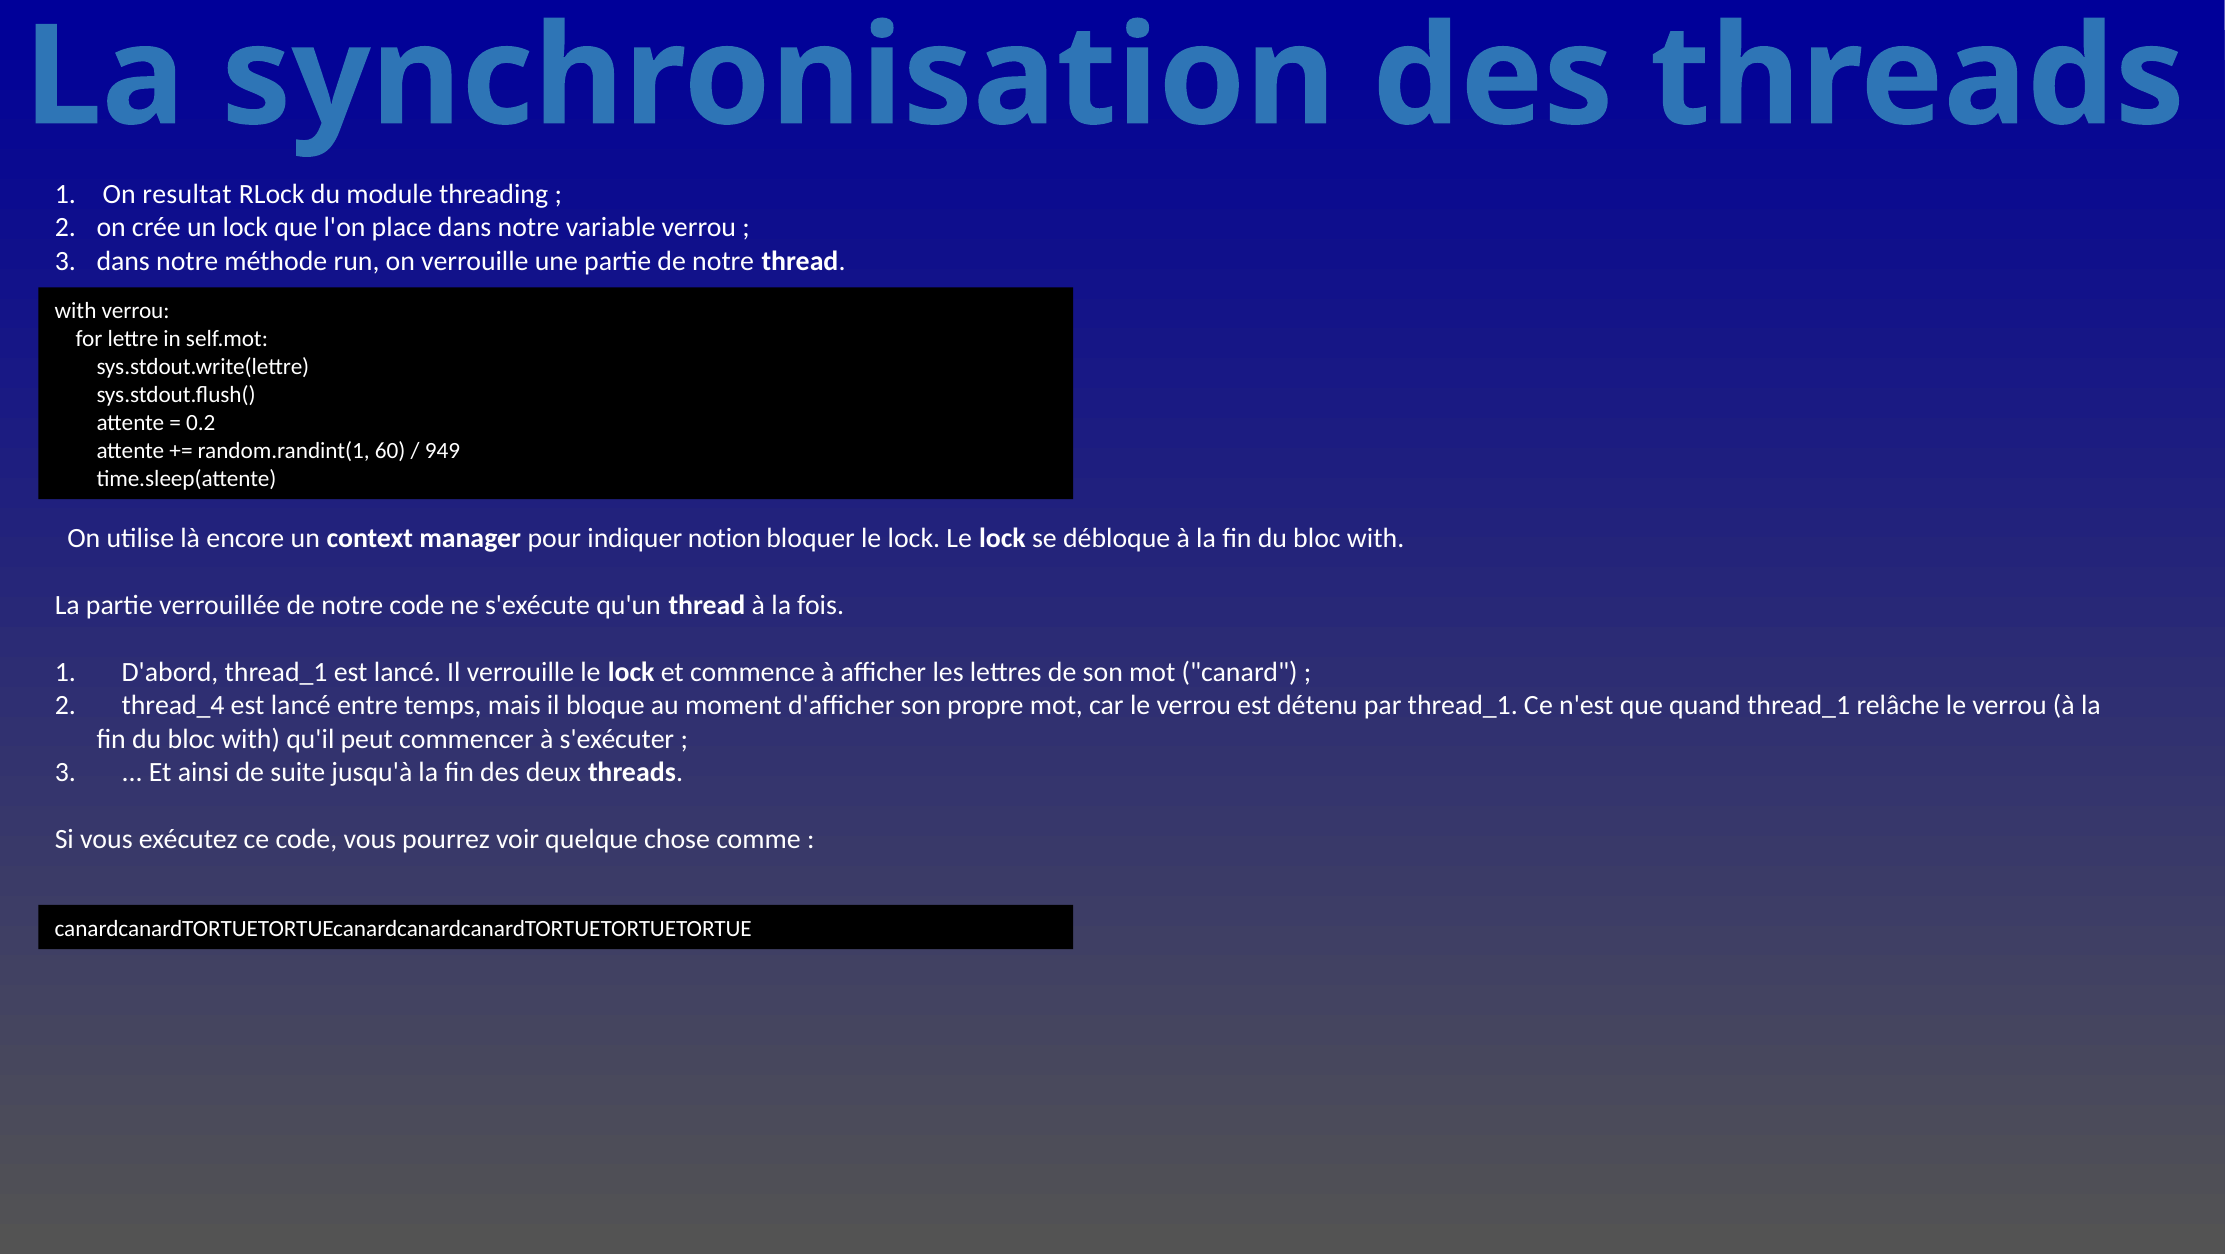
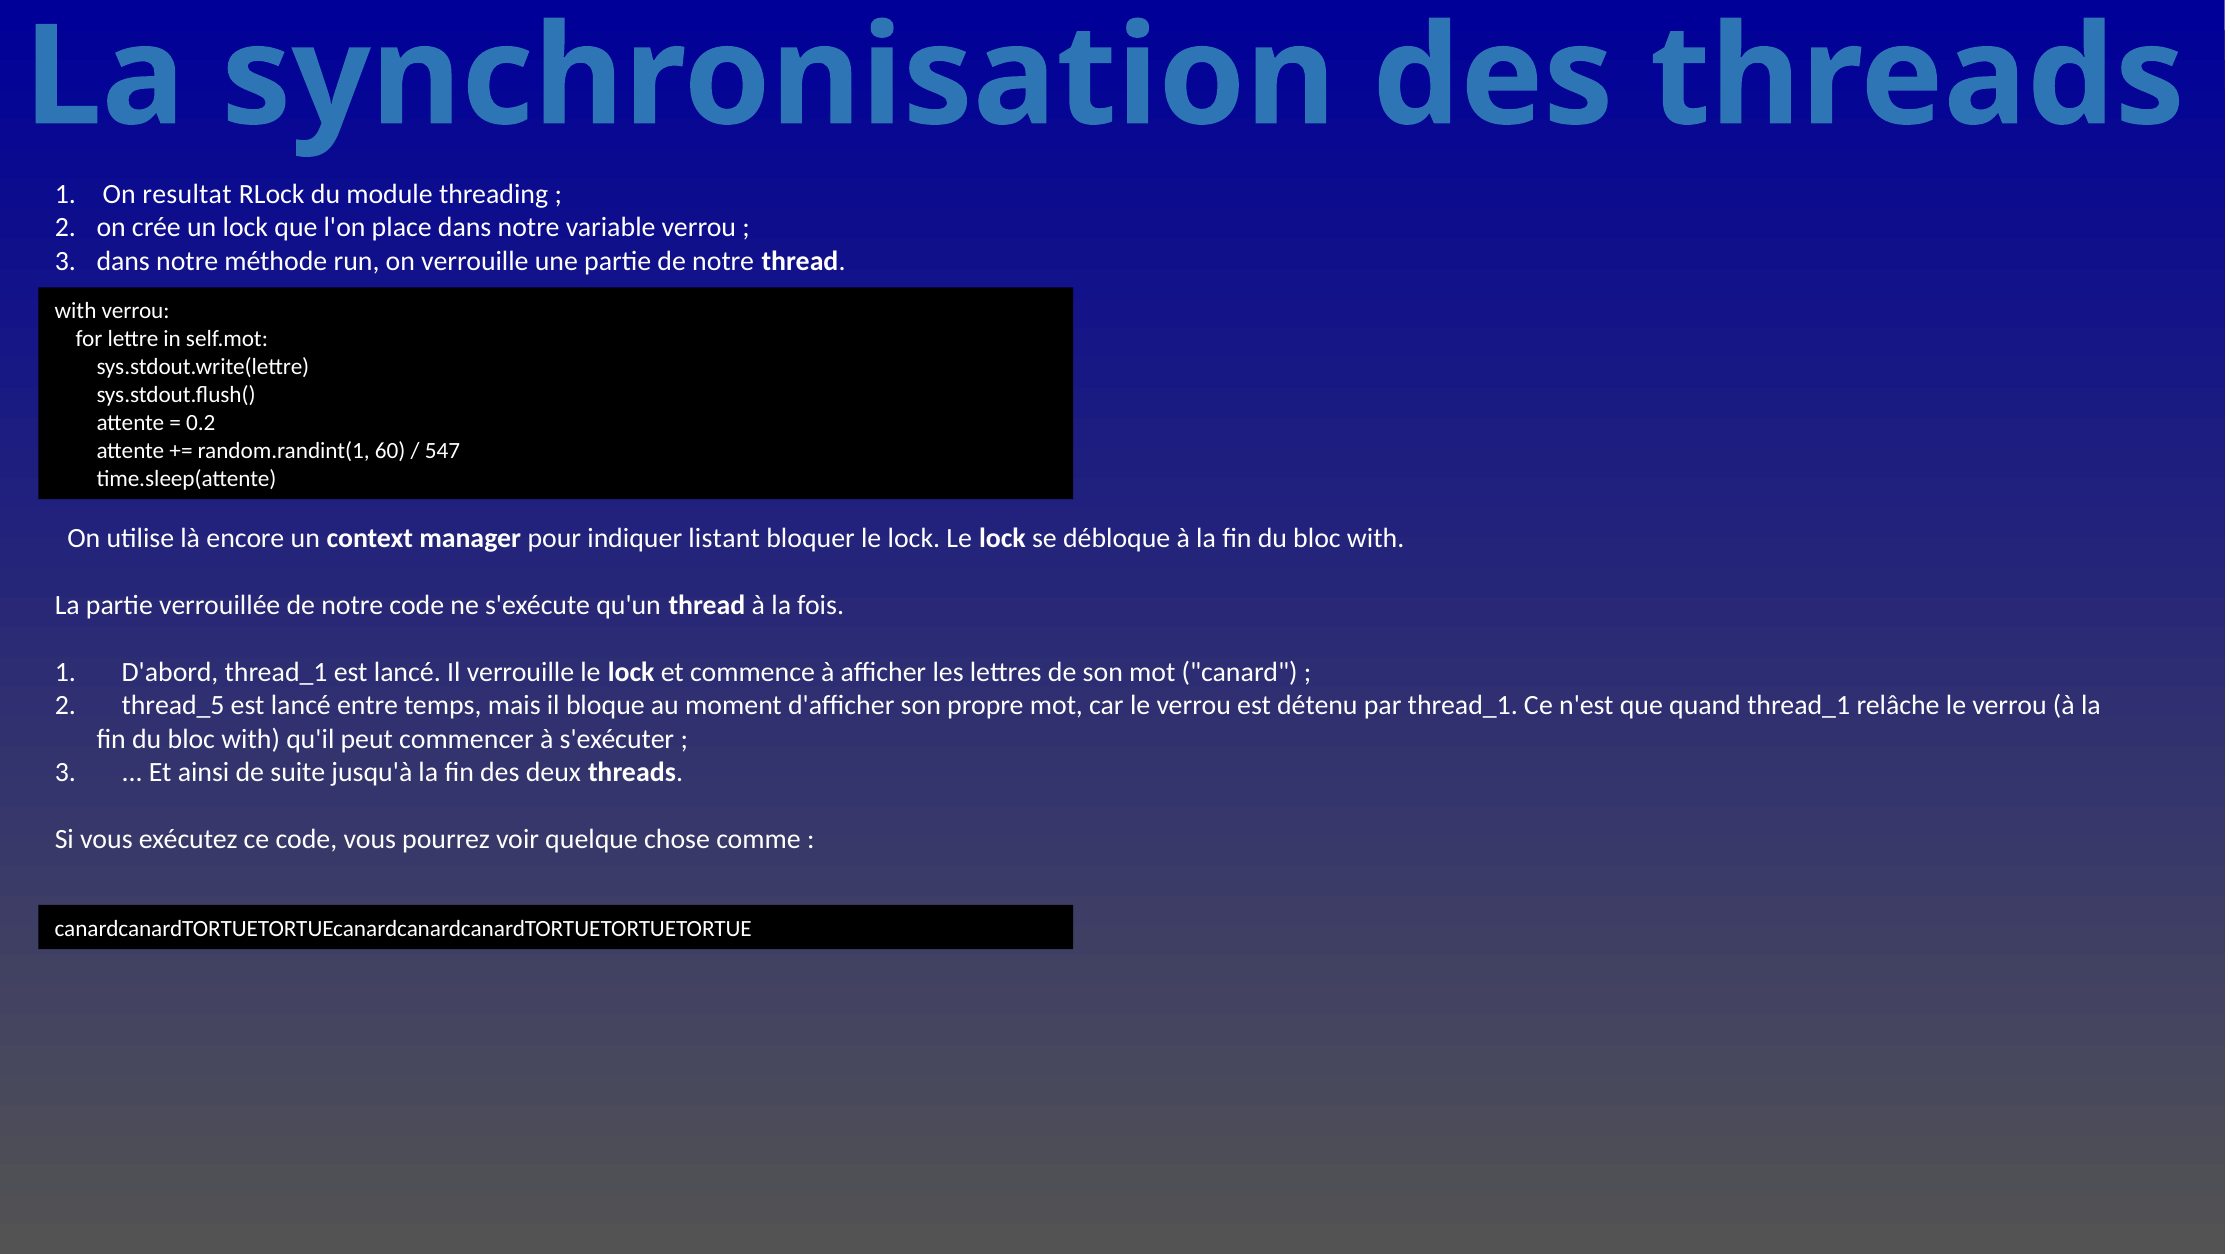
949: 949 -> 547
notion: notion -> listant
thread_4: thread_4 -> thread_5
